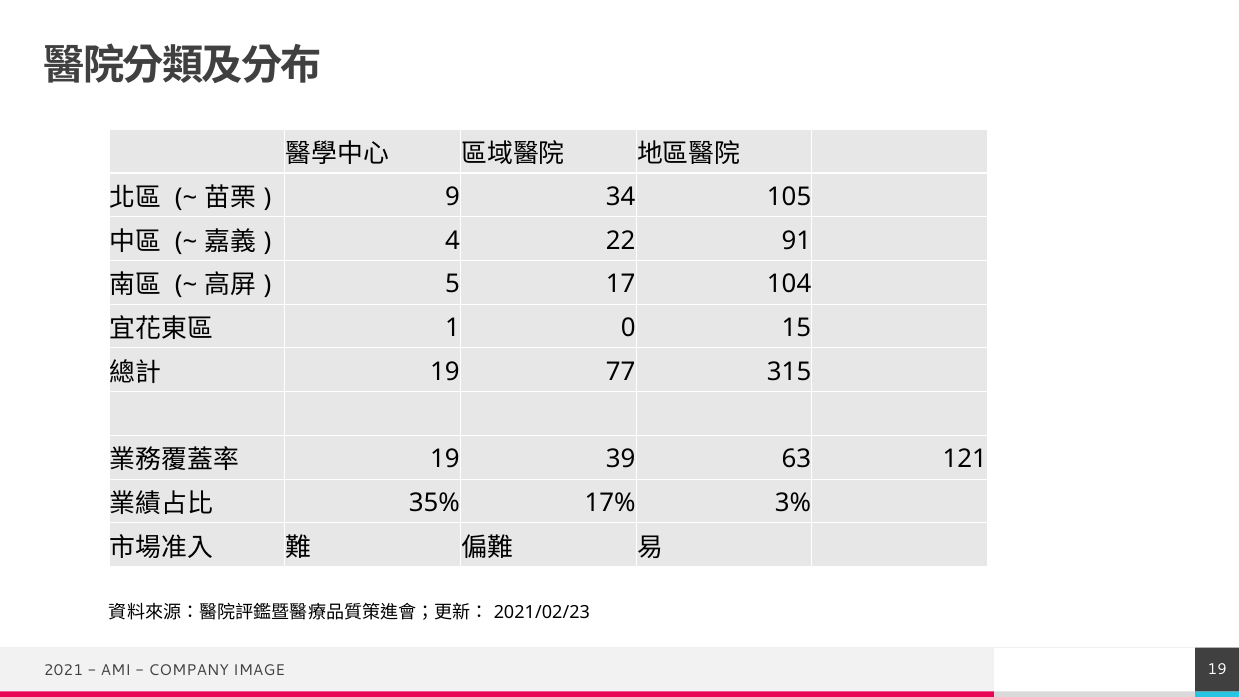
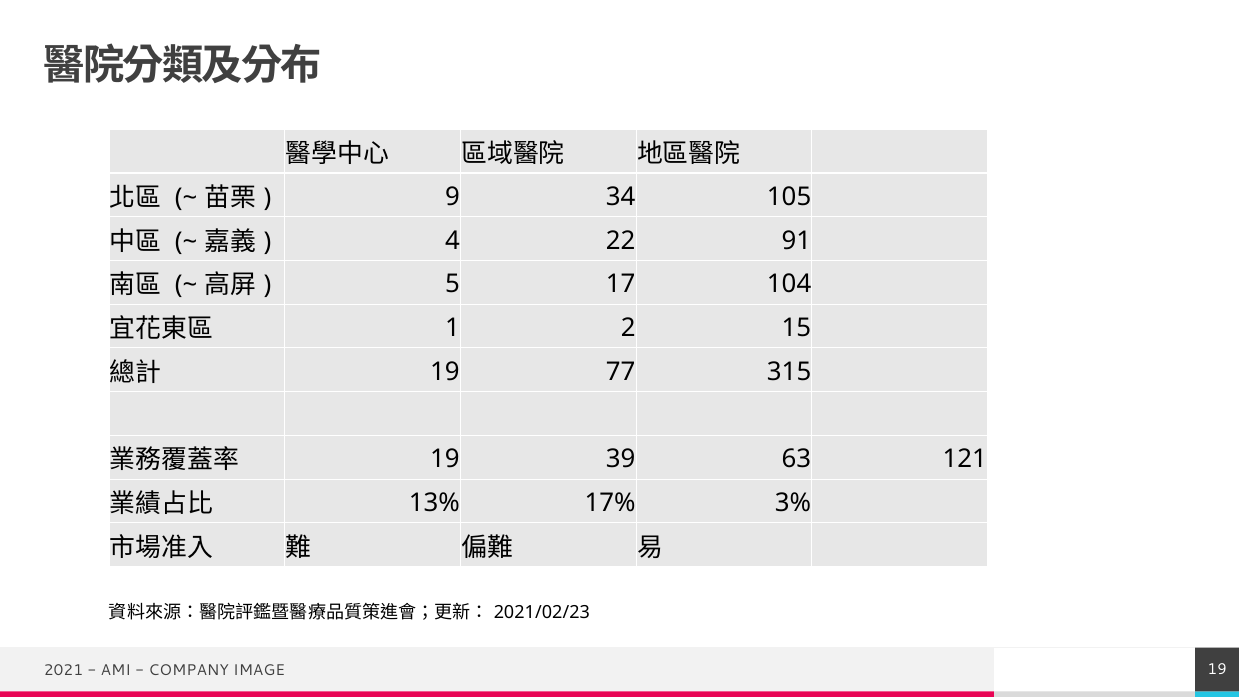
0: 0 -> 2
35%: 35% -> 13%
